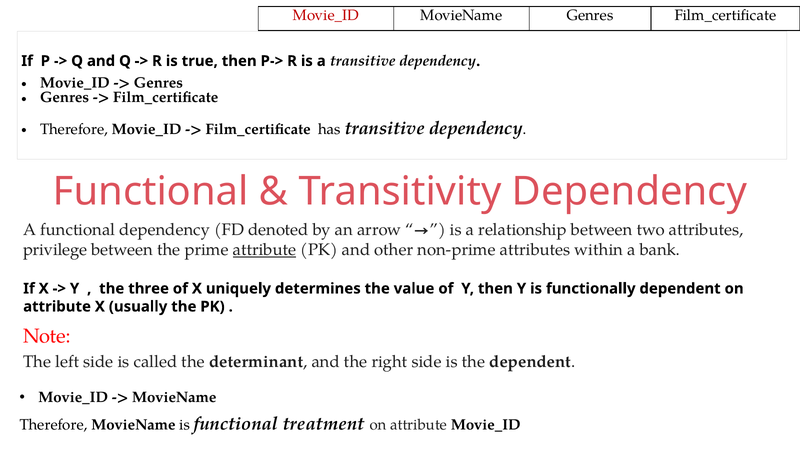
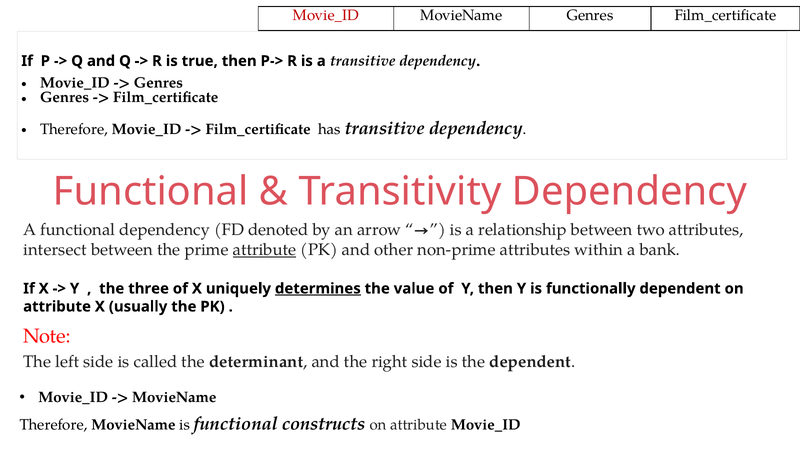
privilege: privilege -> intersect
determines underline: none -> present
treatment: treatment -> constructs
